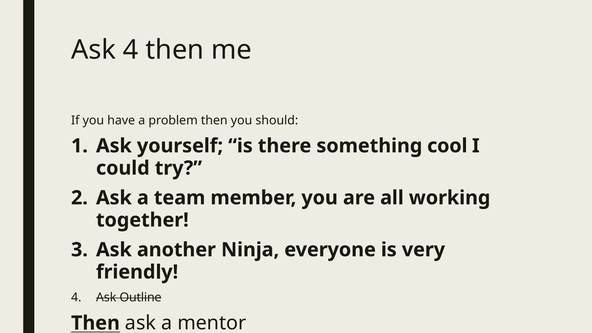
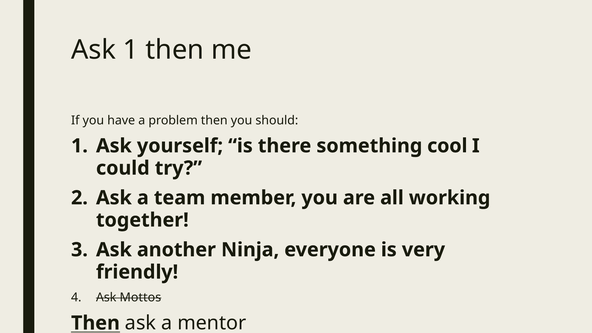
Ask 4: 4 -> 1
Outline: Outline -> Mottos
